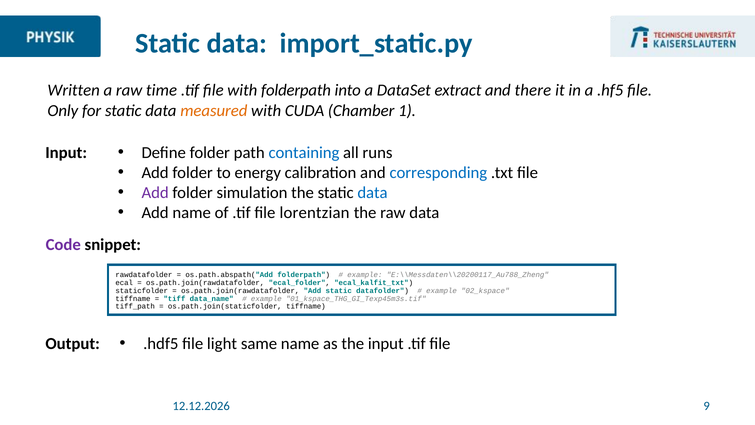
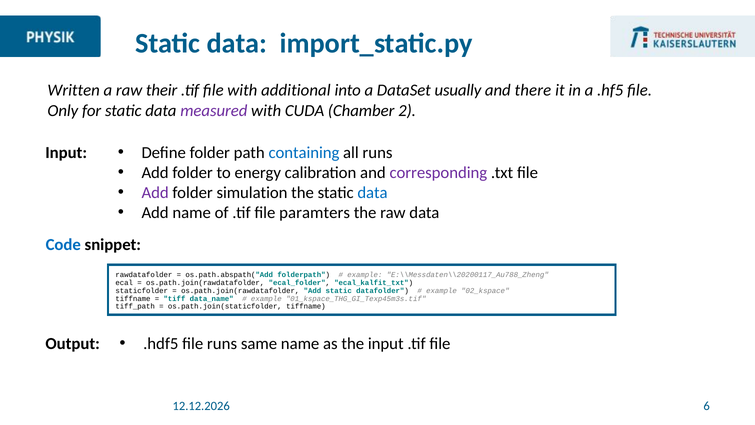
time: time -> their
with folderpath: folderpath -> additional
extract: extract -> usually
measured colour: orange -> purple
1: 1 -> 2
corresponding colour: blue -> purple
lorentzian: lorentzian -> paramters
Code colour: purple -> blue
file light: light -> runs
9: 9 -> 6
